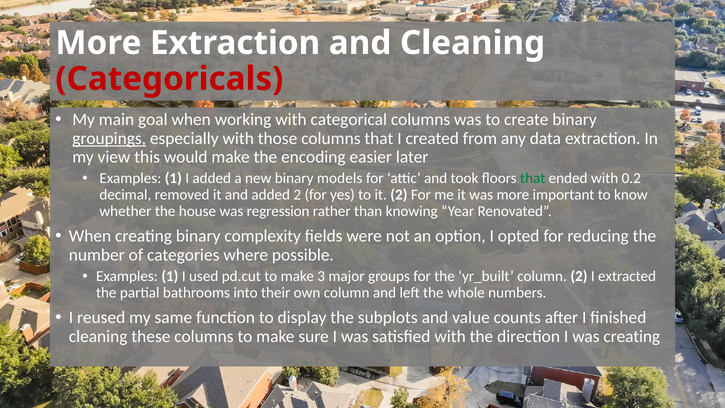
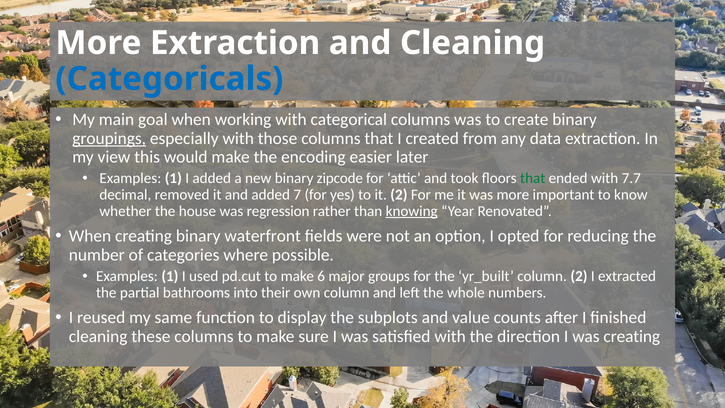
Categoricals colour: red -> blue
models: models -> zipcode
0.2: 0.2 -> 7.7
added 2: 2 -> 7
knowing underline: none -> present
complexity: complexity -> waterfront
3: 3 -> 6
